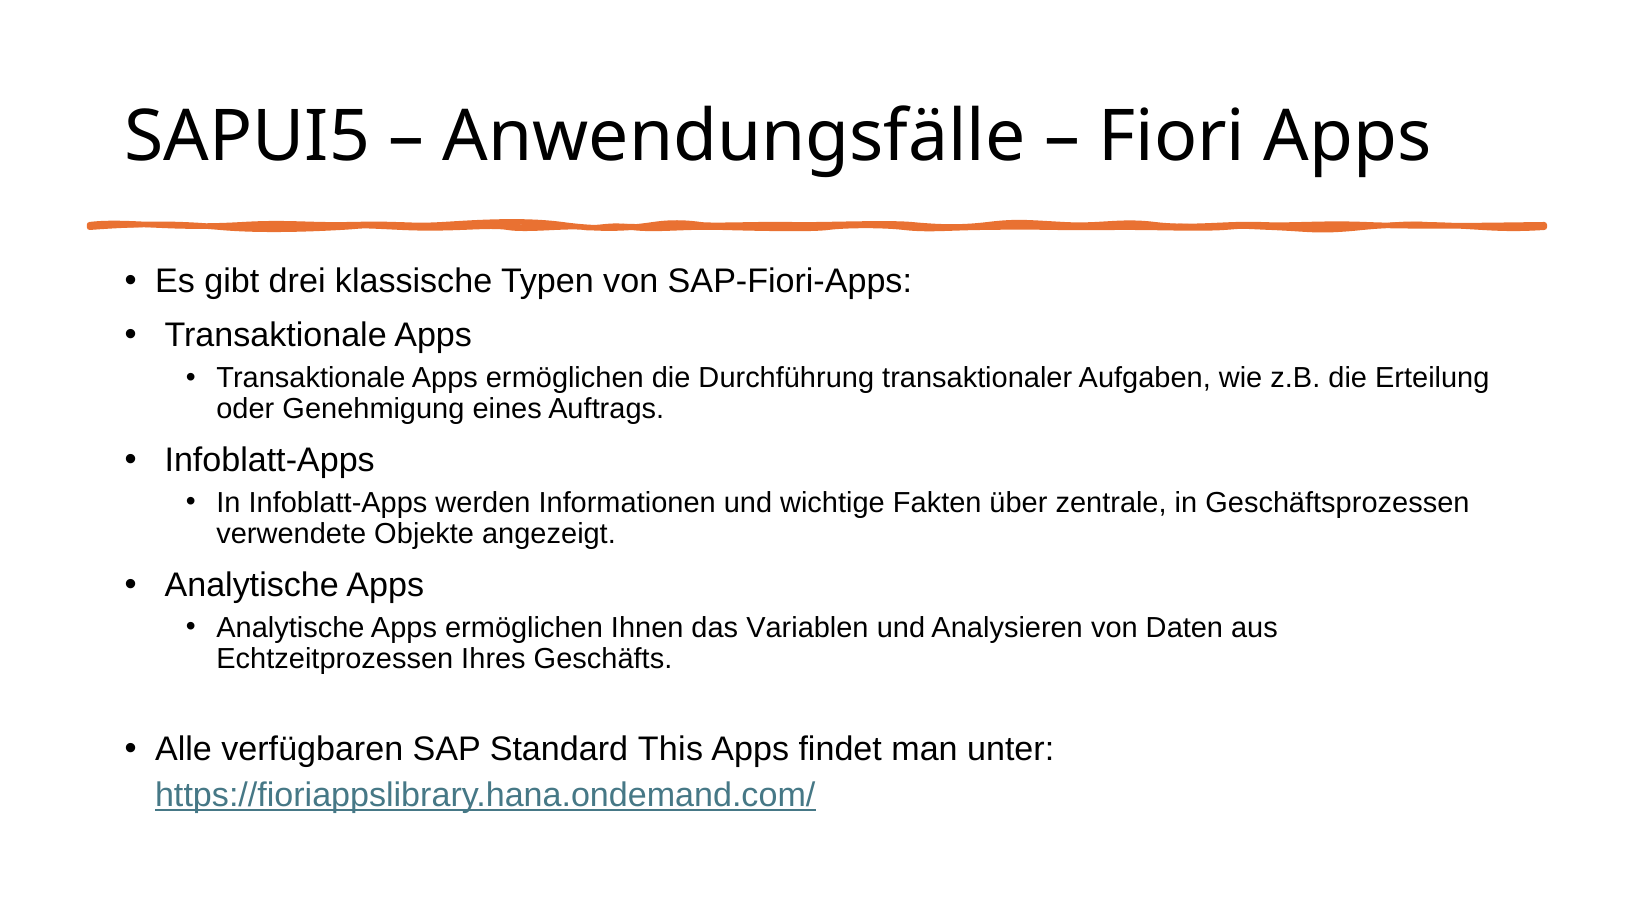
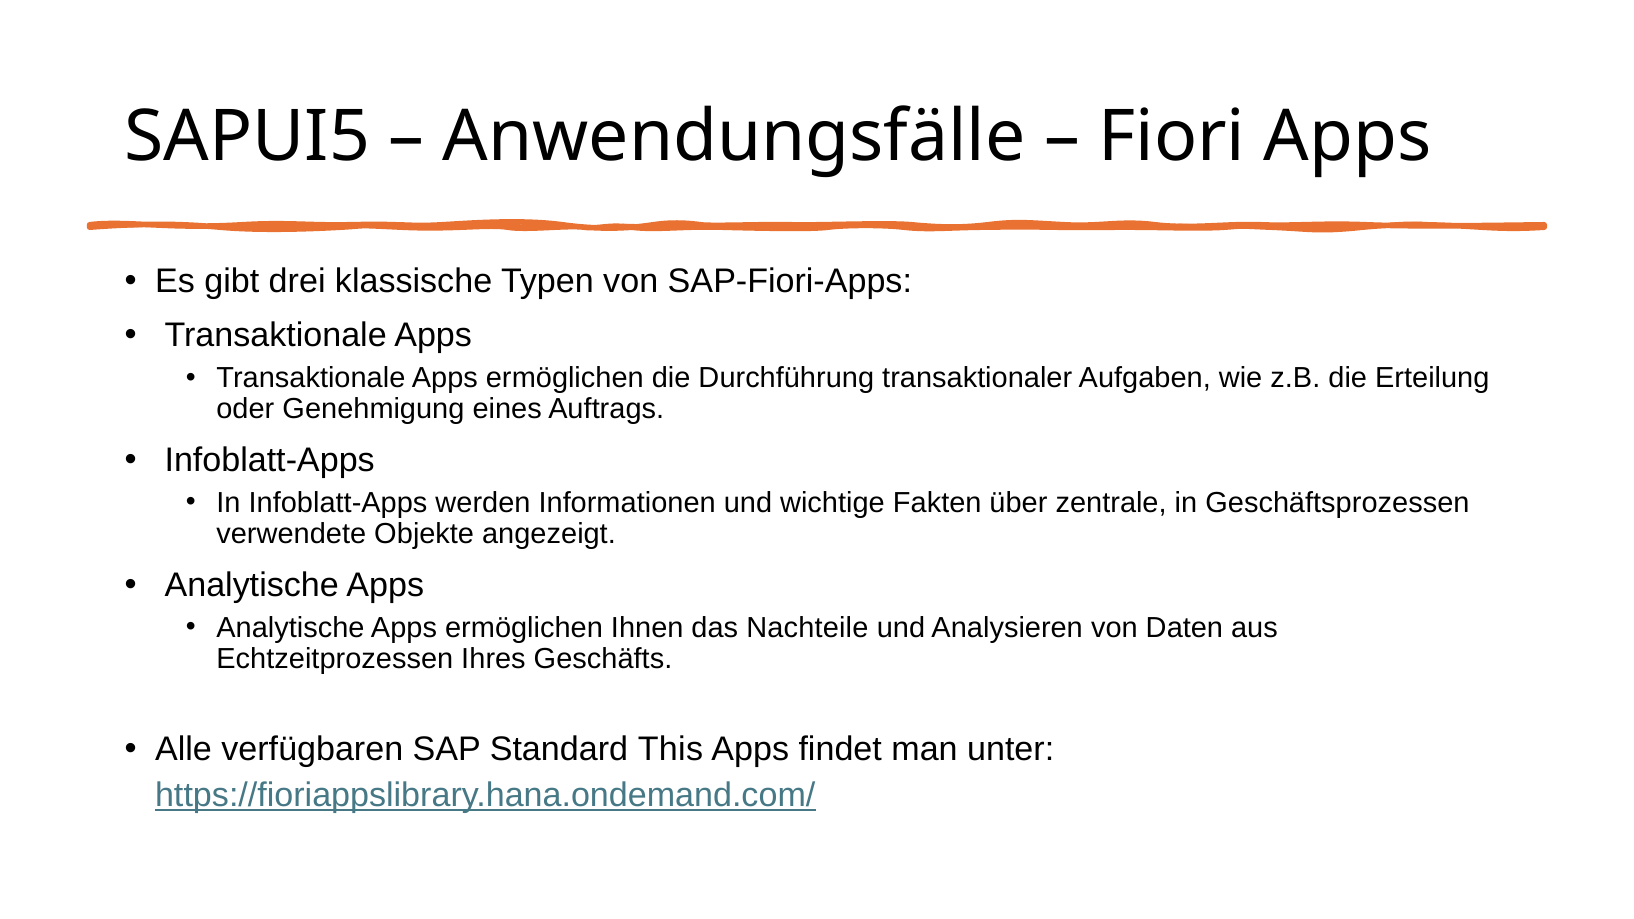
Variablen: Variablen -> Nachteile
